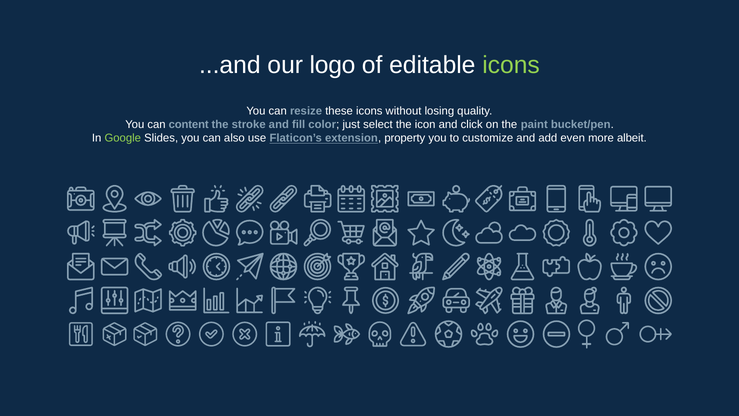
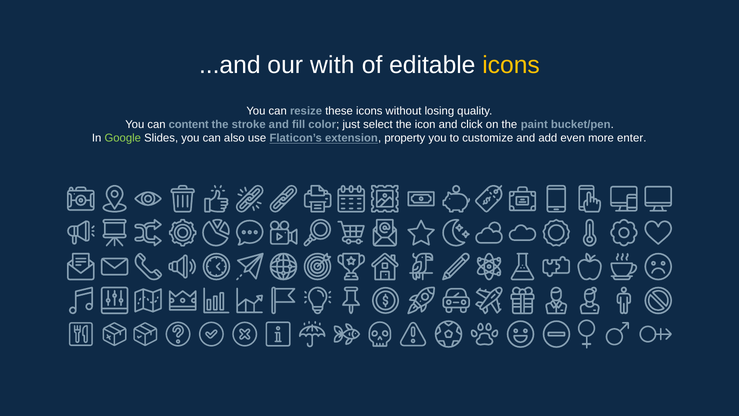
logo: logo -> with
icons at (511, 65) colour: light green -> yellow
albeit: albeit -> enter
